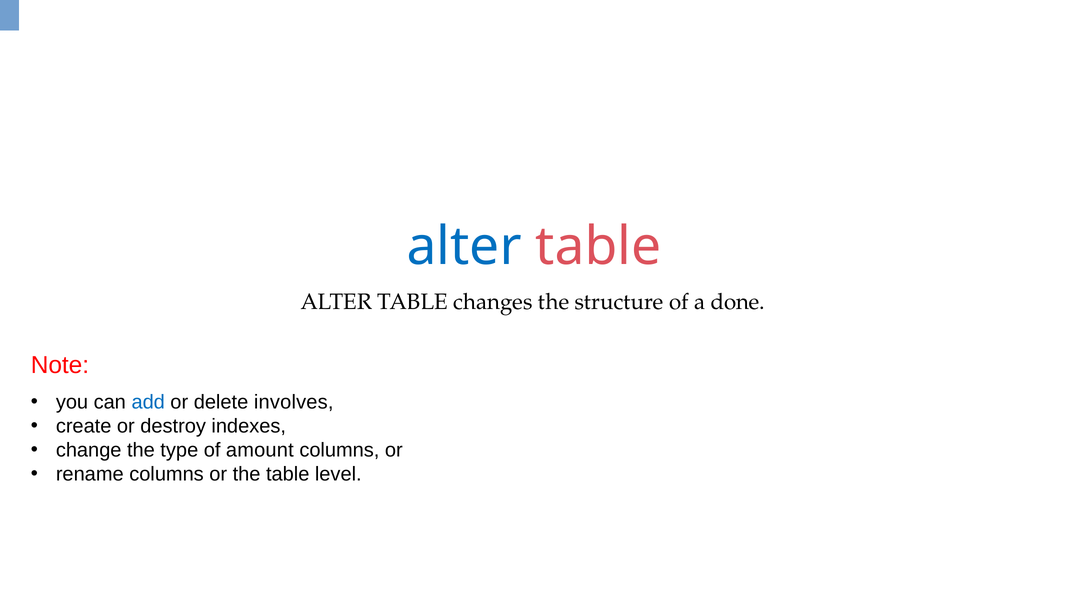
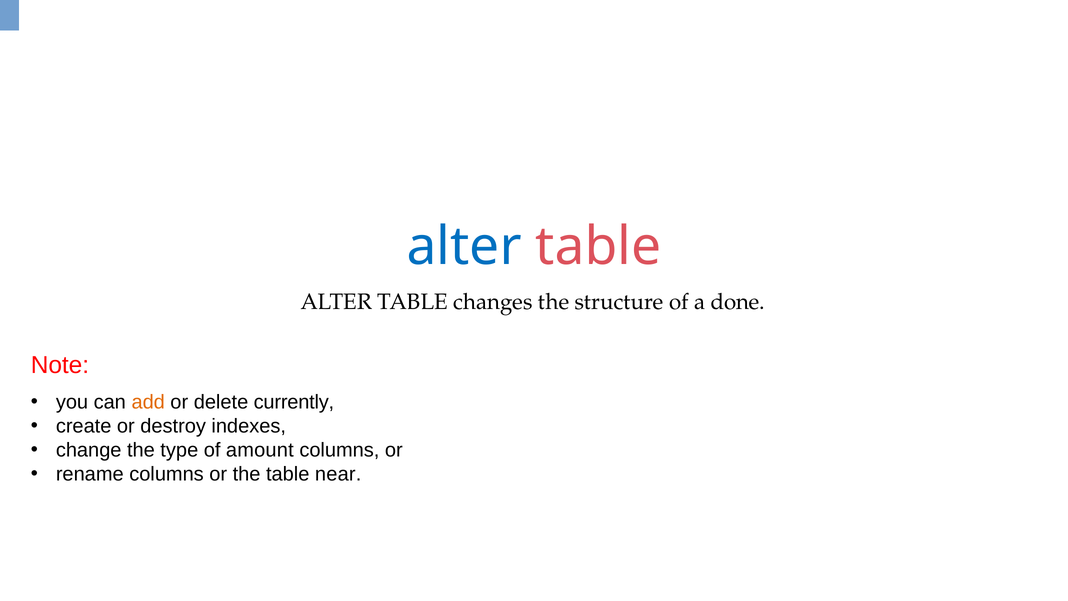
add colour: blue -> orange
involves: involves -> currently
level: level -> near
